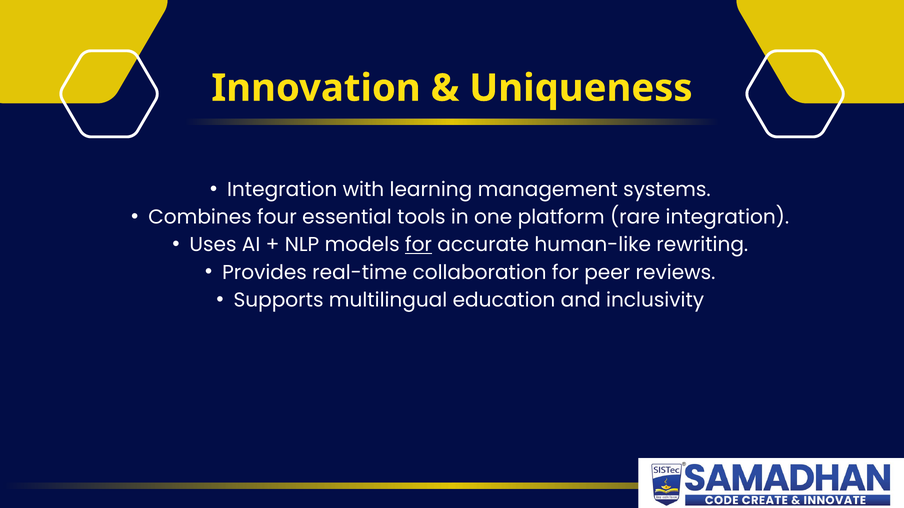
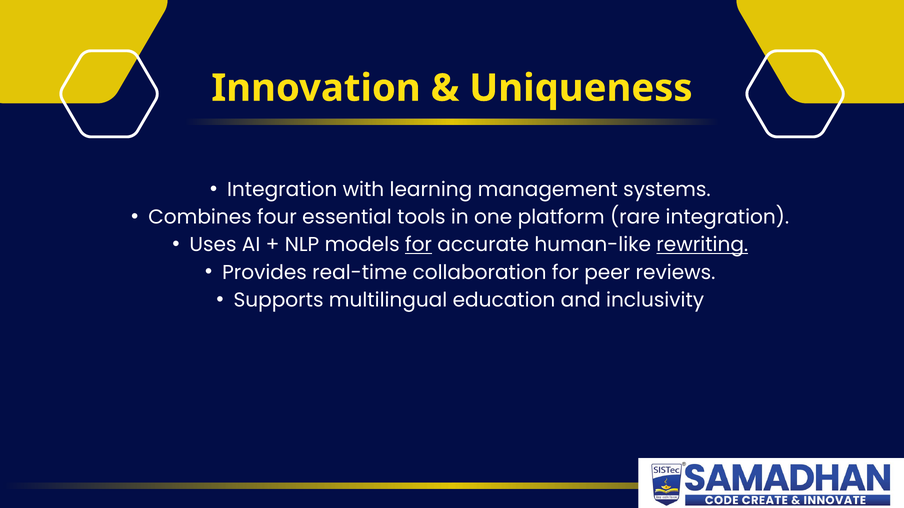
rewriting underline: none -> present
